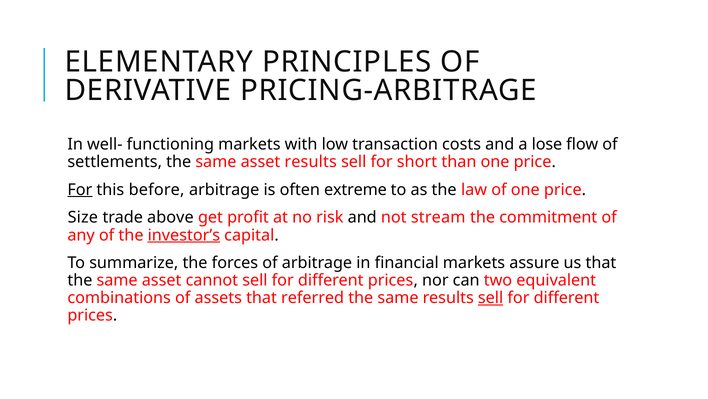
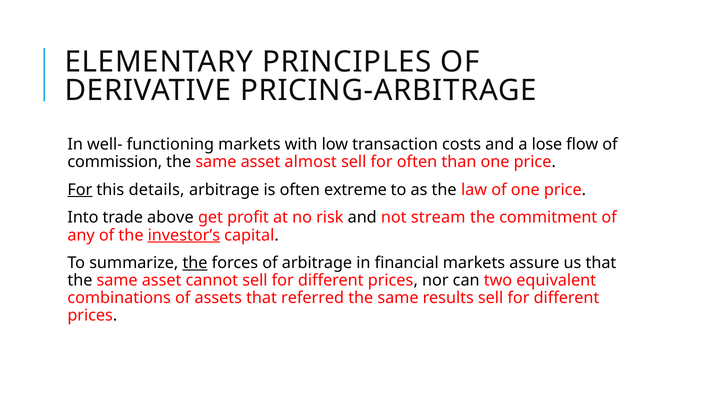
settlements: settlements -> commission
asset results: results -> almost
for short: short -> often
before: before -> details
Size: Size -> Into
the at (195, 263) underline: none -> present
sell at (491, 298) underline: present -> none
